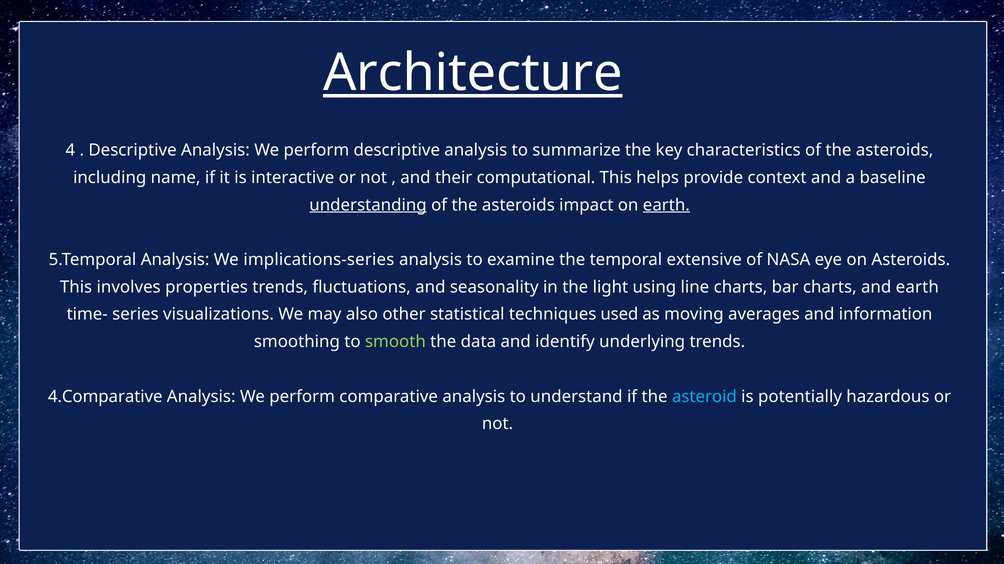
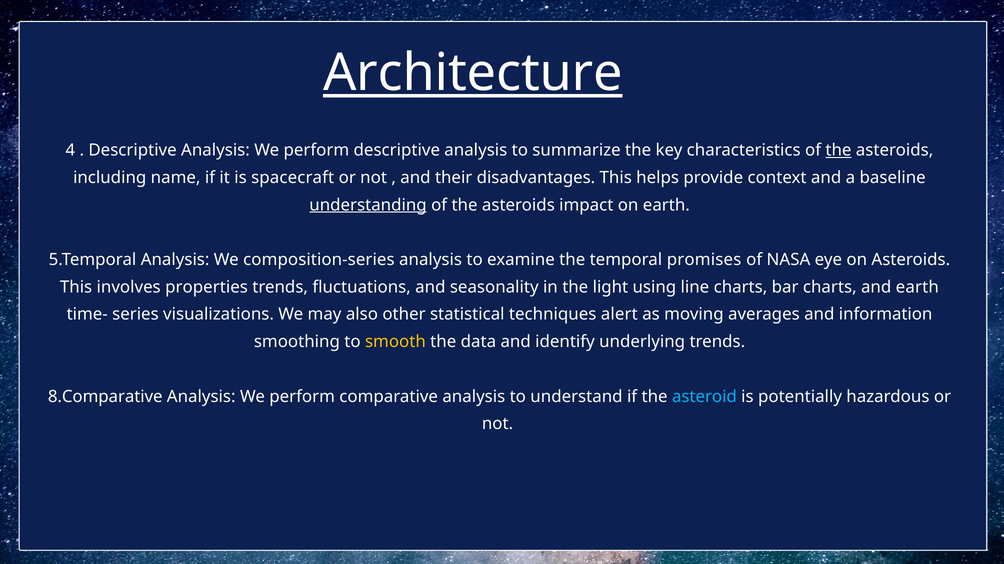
the at (838, 150) underline: none -> present
interactive: interactive -> spacecraft
computational: computational -> disadvantages
earth at (666, 205) underline: present -> none
implications-series: implications-series -> composition-series
extensive: extensive -> promises
used: used -> alert
smooth colour: light green -> yellow
4.Comparative: 4.Comparative -> 8.Comparative
